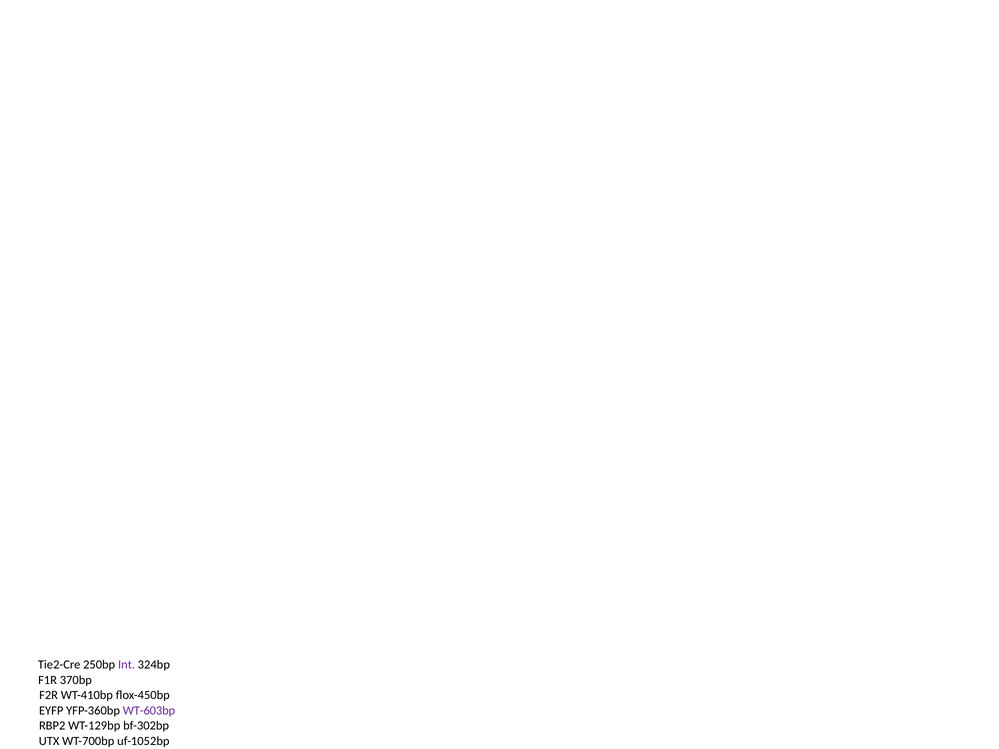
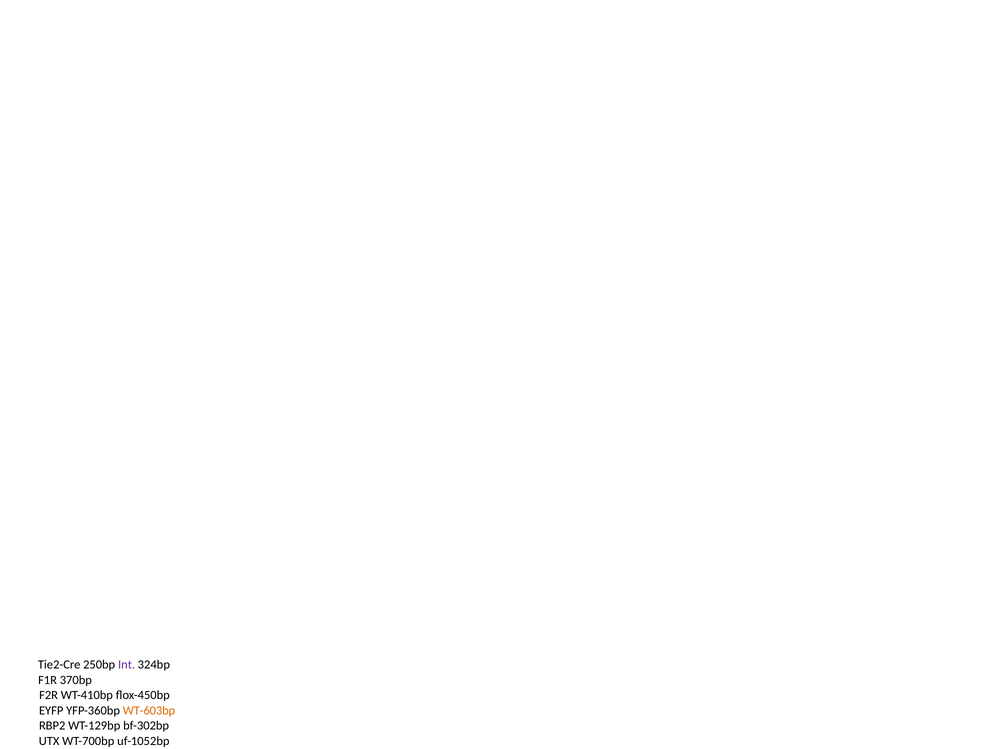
WT-603bp colour: purple -> orange
